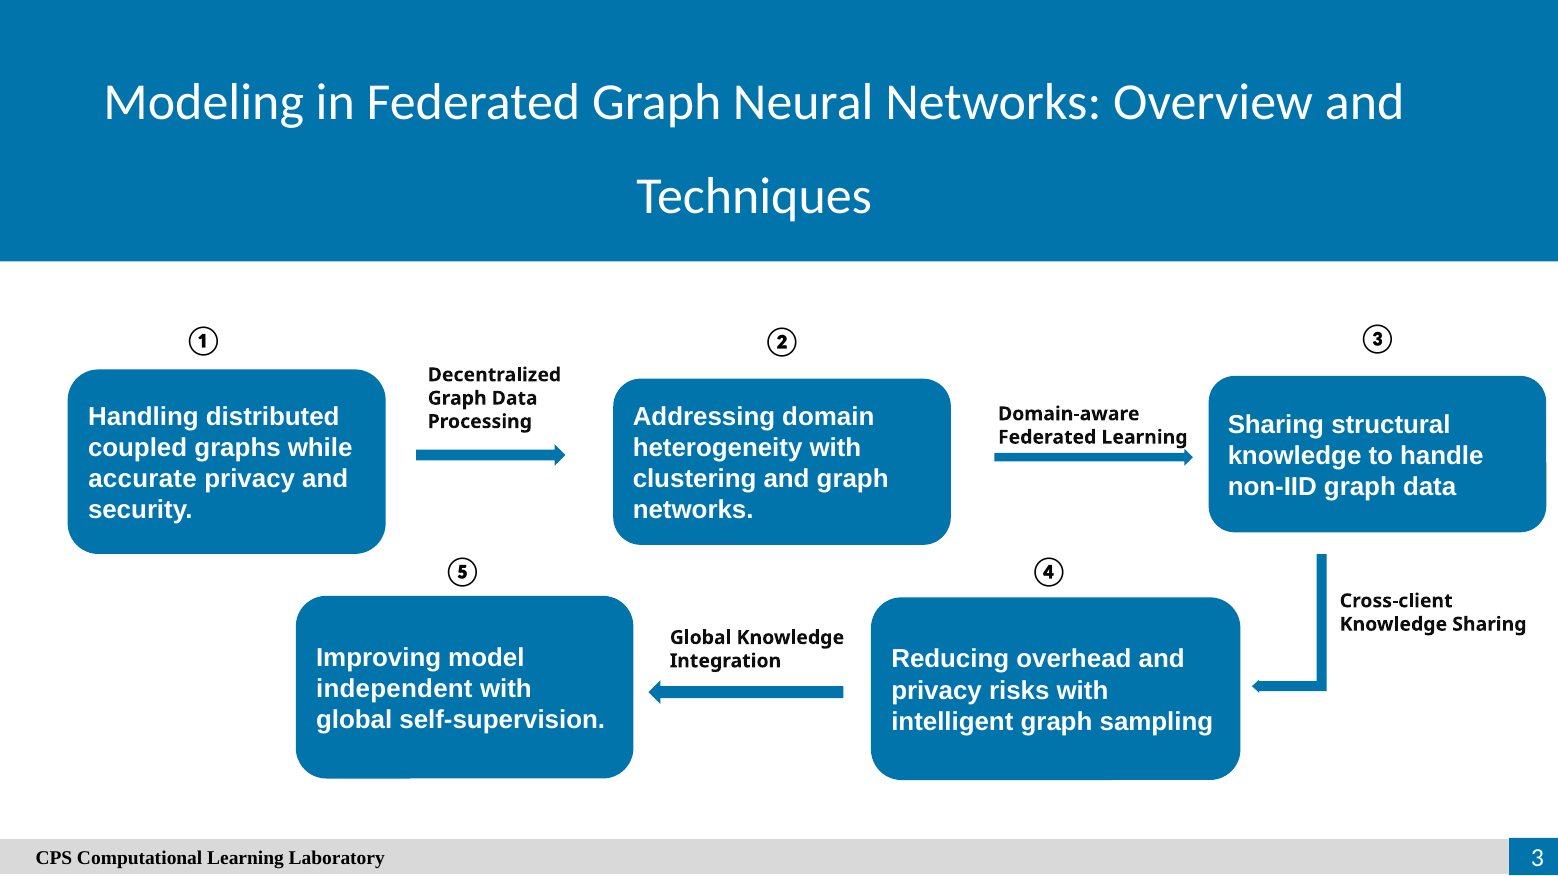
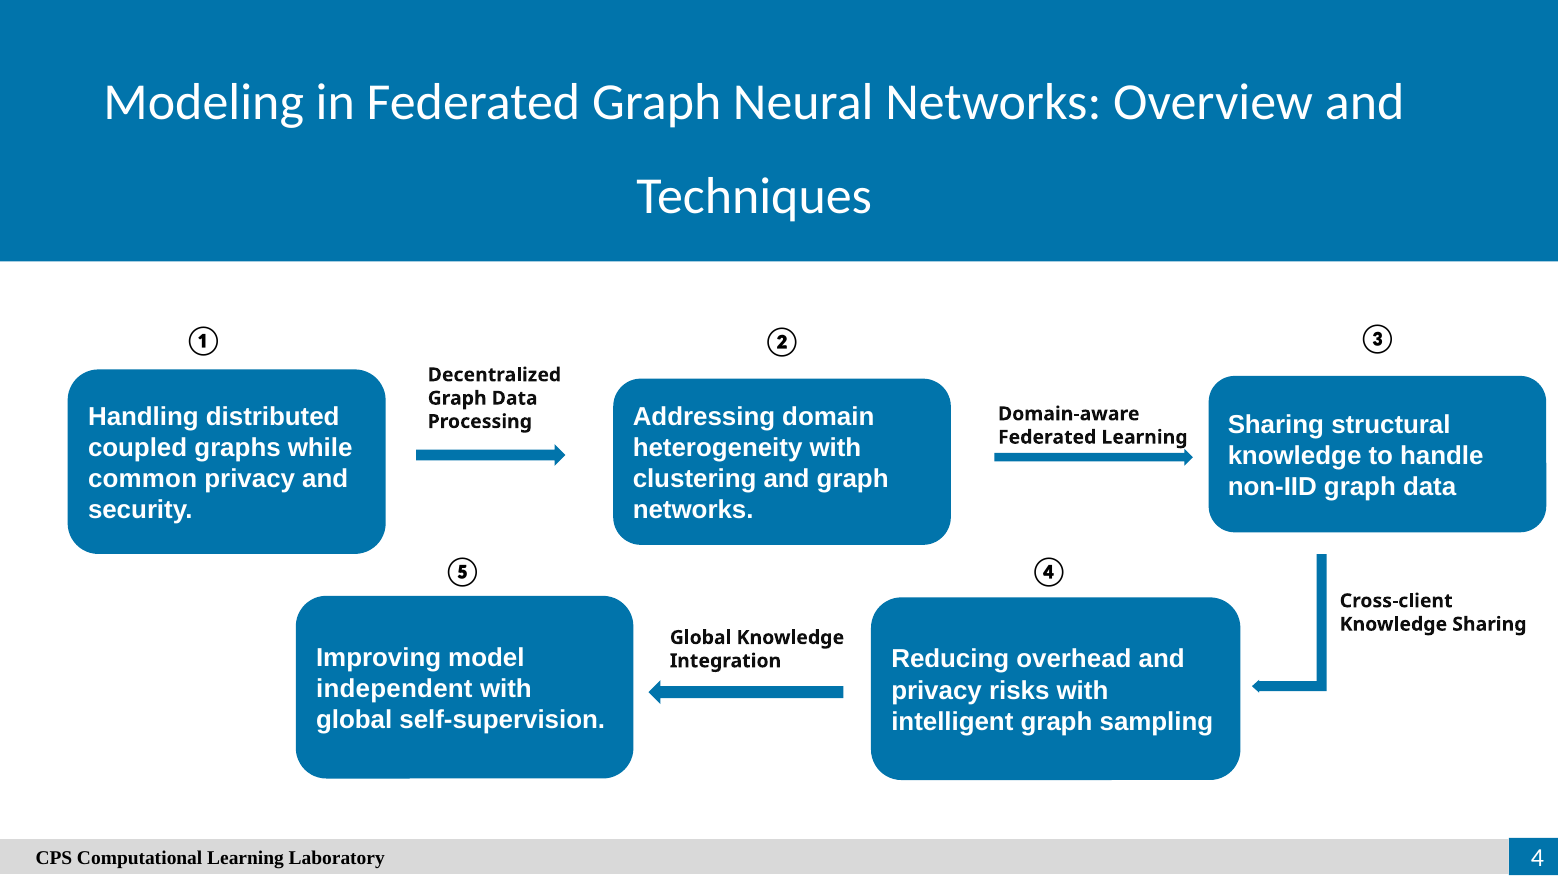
accurate: accurate -> common
3: 3 -> 4
